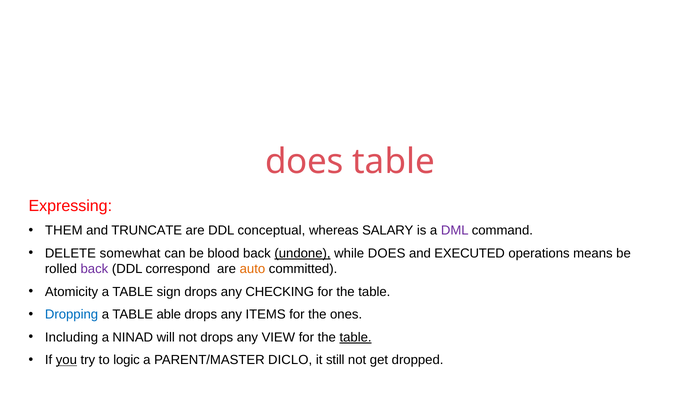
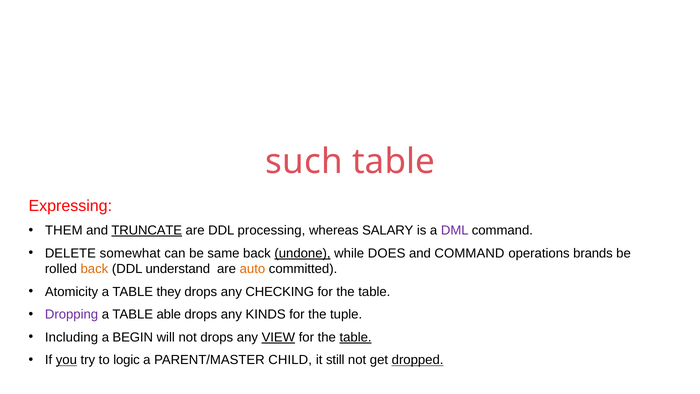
does at (304, 162): does -> such
TRUNCATE underline: none -> present
conceptual: conceptual -> processing
blood: blood -> same
and EXECUTED: EXECUTED -> COMMAND
means: means -> brands
back at (94, 269) colour: purple -> orange
correspond: correspond -> understand
sign: sign -> they
Dropping colour: blue -> purple
ITEMS: ITEMS -> KINDS
ones: ones -> tuple
NINAD: NINAD -> BEGIN
VIEW underline: none -> present
DICLO: DICLO -> CHILD
dropped underline: none -> present
